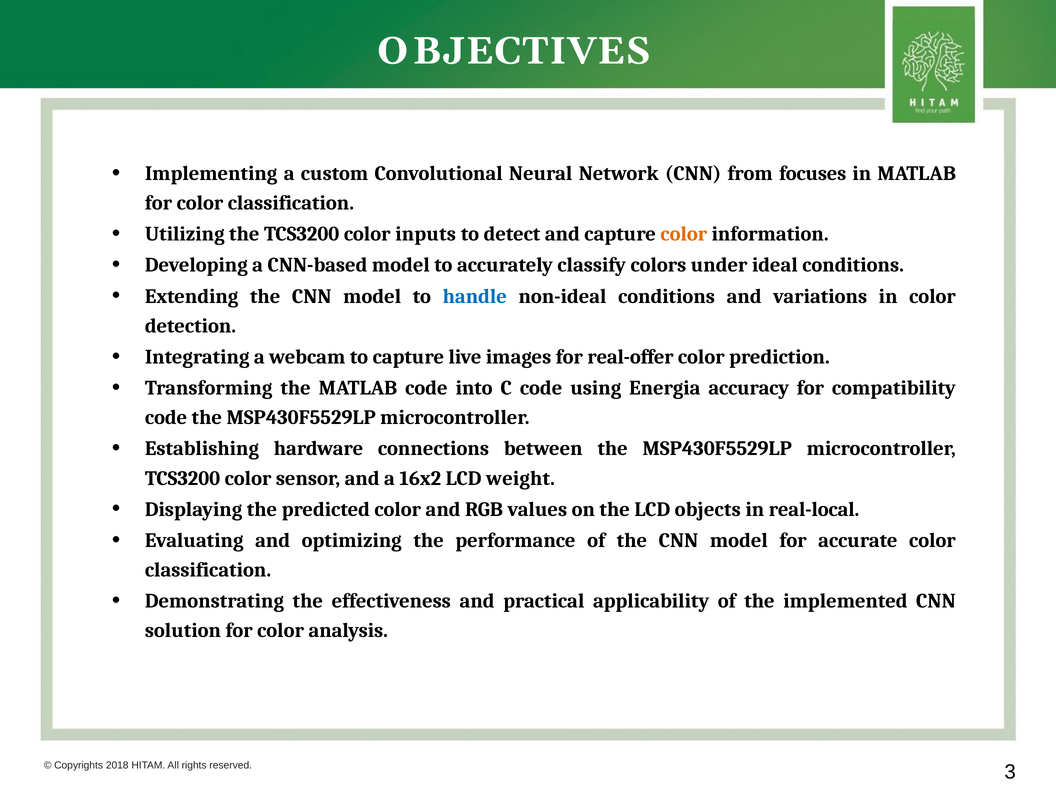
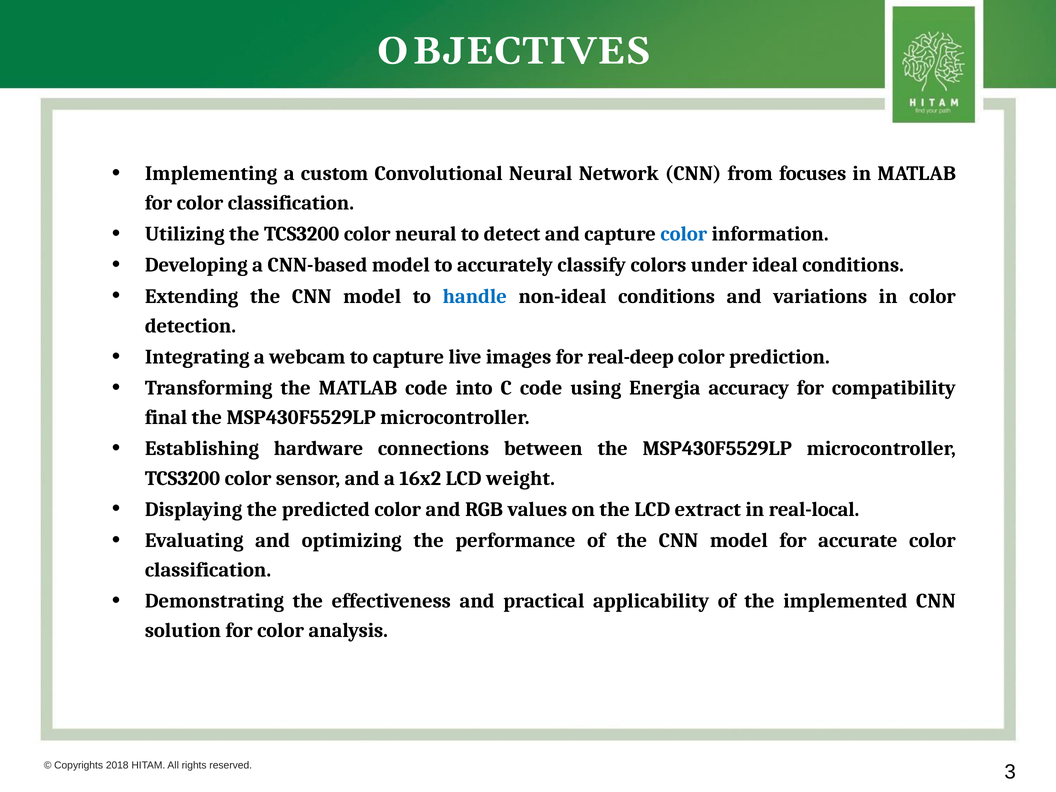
color inputs: inputs -> neural
color at (684, 234) colour: orange -> blue
real-offer: real-offer -> real-deep
code at (166, 418): code -> final
objects: objects -> extract
